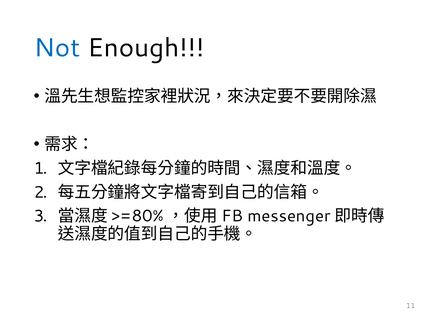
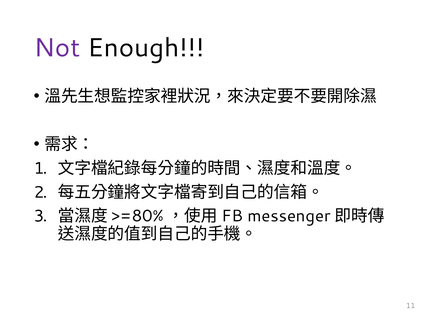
Not colour: blue -> purple
